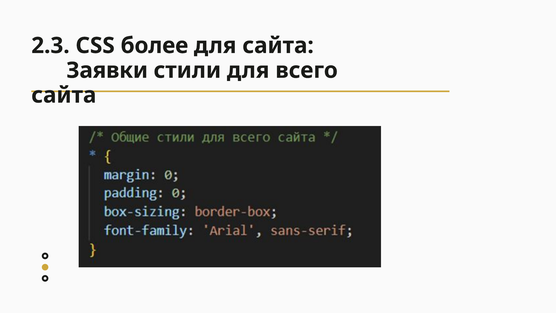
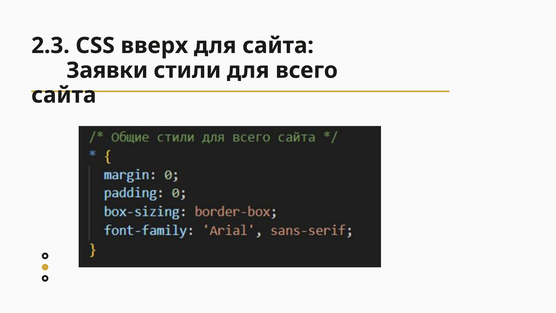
более: более -> вверх
